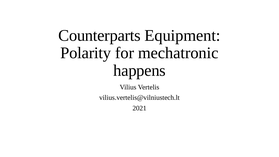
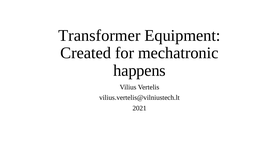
Counterparts: Counterparts -> Transformer
Polarity: Polarity -> Created
